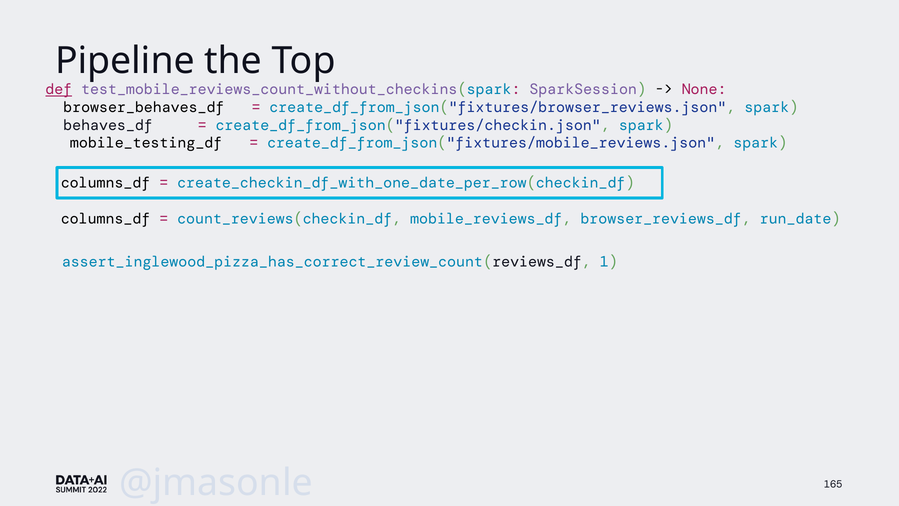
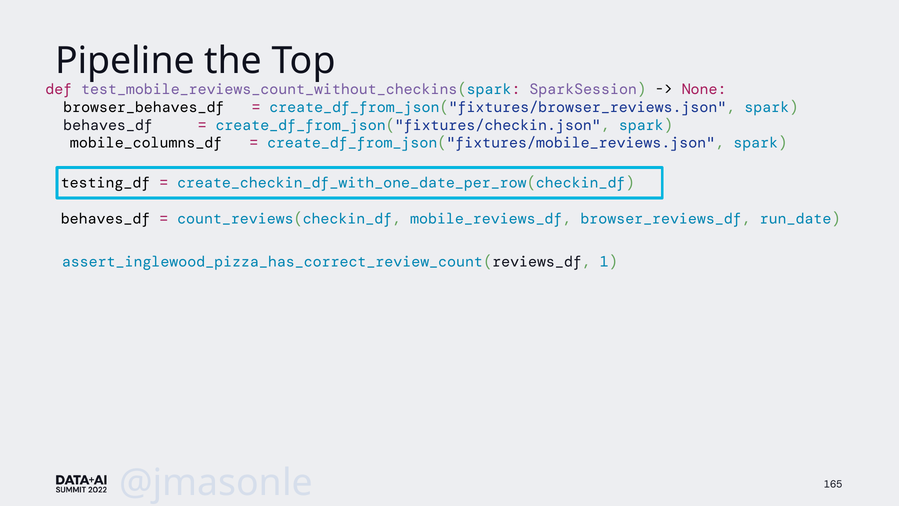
def underline: present -> none
mobile_testing_df: mobile_testing_df -> mobile_columns_df
columns_df at (106, 183): columns_df -> testing_df
columns_df at (106, 219): columns_df -> behaves_df
